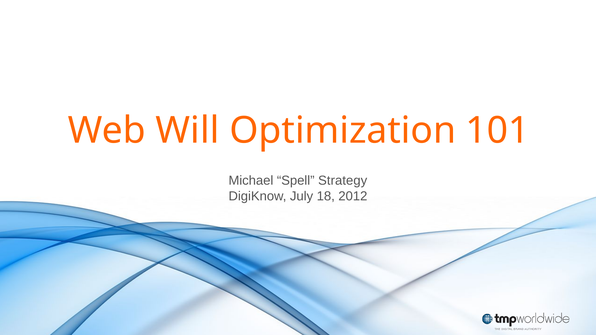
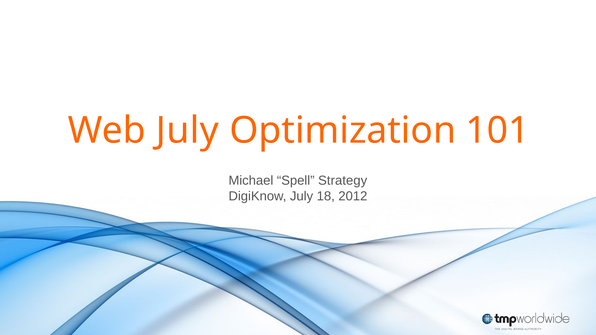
Web Will: Will -> July
